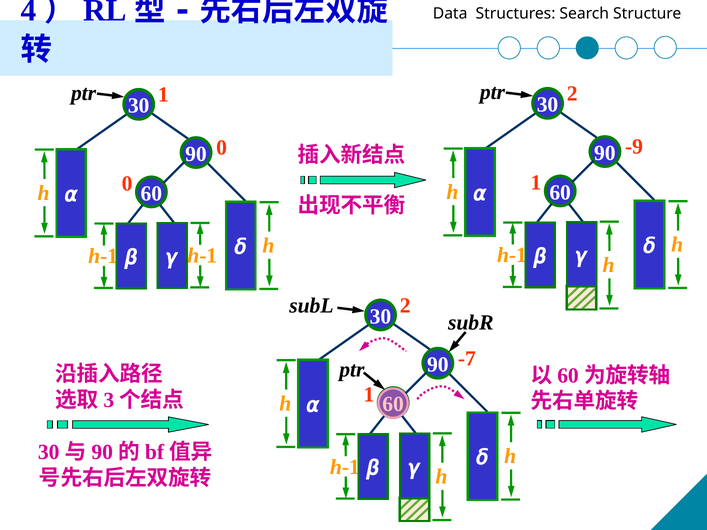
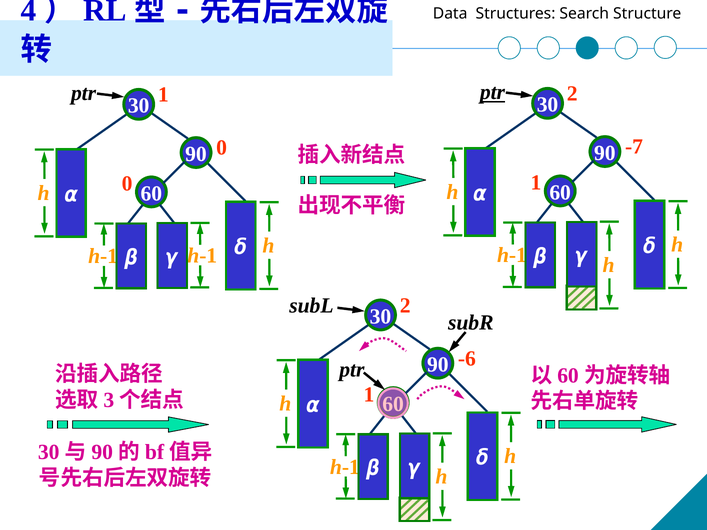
ptr at (492, 92) underline: none -> present
-9: -9 -> -7
-7: -7 -> -6
